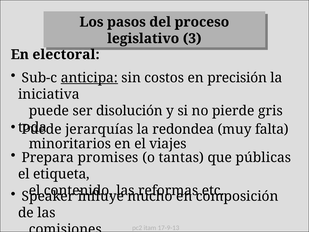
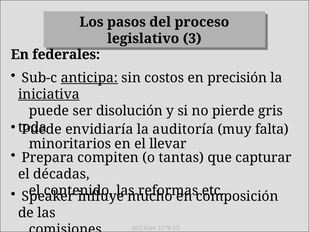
electoral: electoral -> federales
iniciativa underline: none -> present
jerarquías: jerarquías -> envidiaría
redondea: redondea -> auditoría
viajes: viajes -> llevar
promises: promises -> compiten
públicas: públicas -> capturar
etiqueta: etiqueta -> décadas
